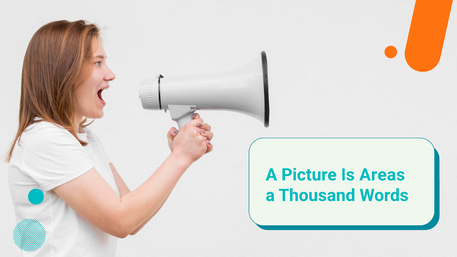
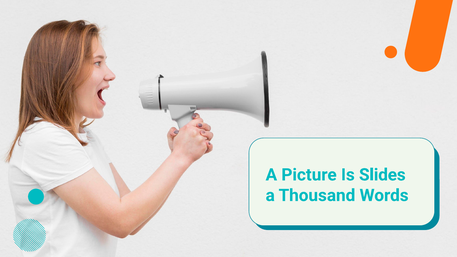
Areas: Areas -> Slides
